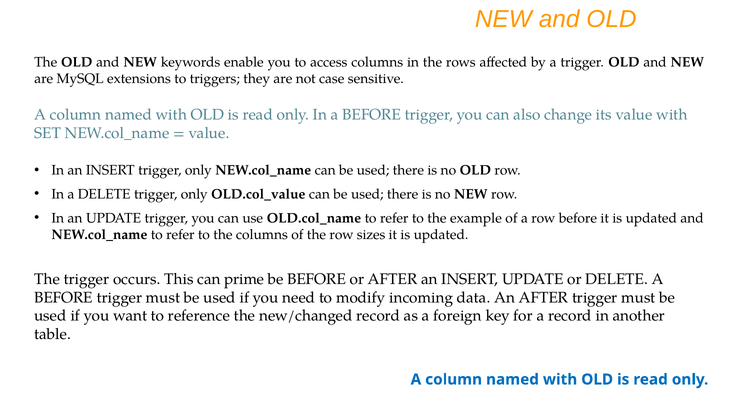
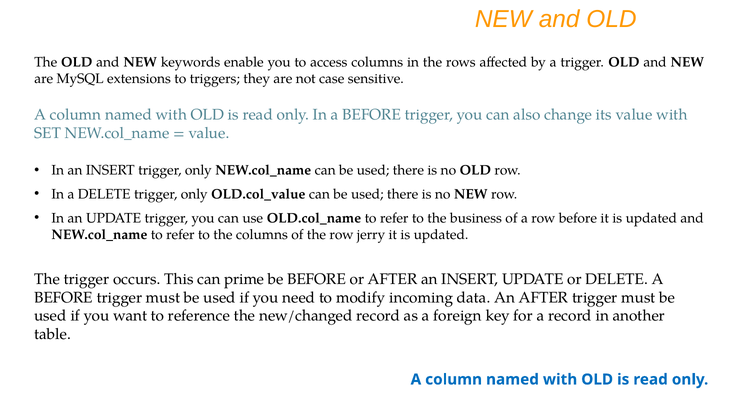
example: example -> business
sizes: sizes -> jerry
